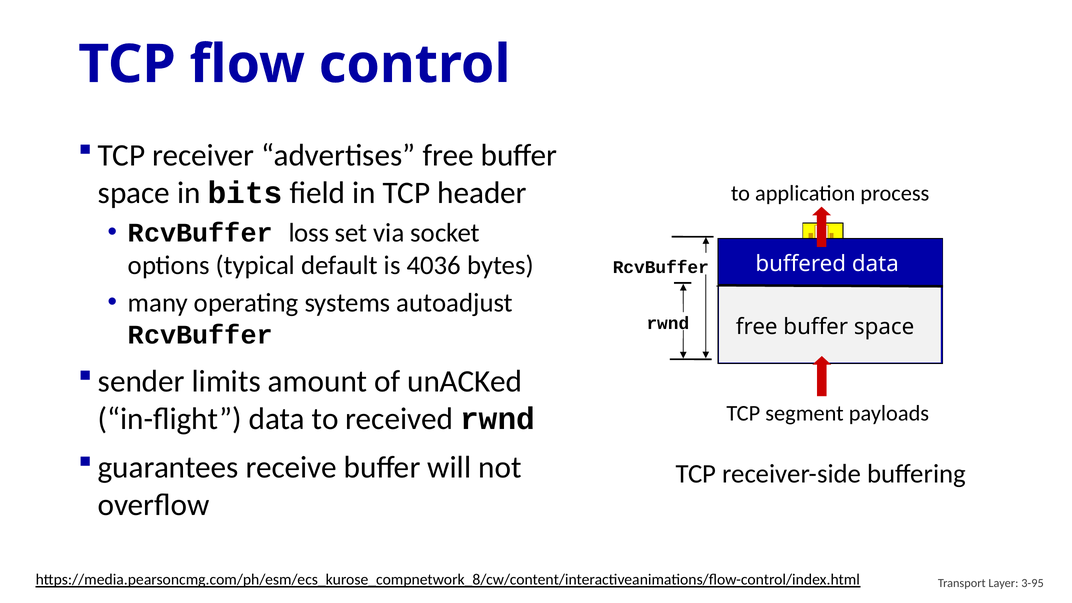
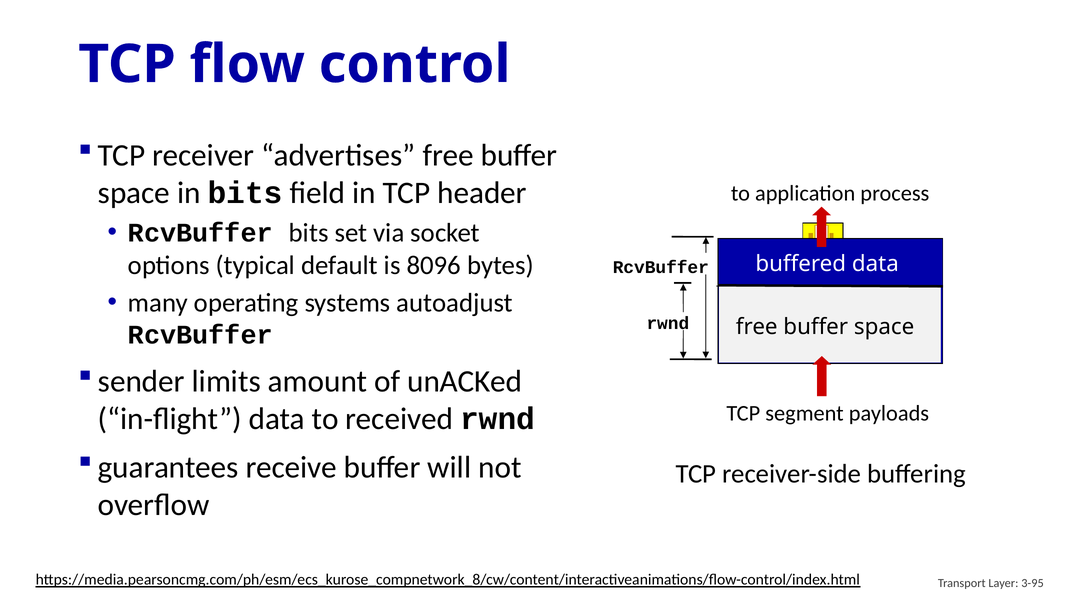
RcvBuffer loss: loss -> bits
4036: 4036 -> 8096
